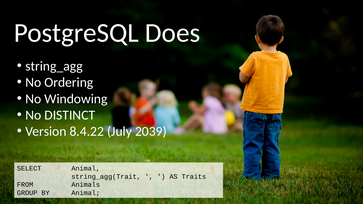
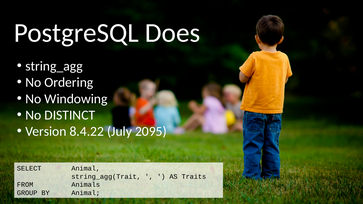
2039: 2039 -> 2095
